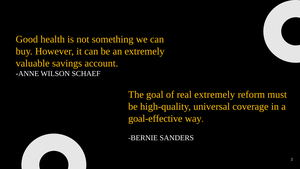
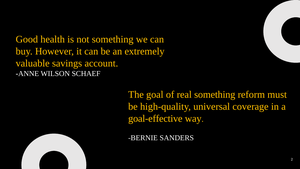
real extremely: extremely -> something
